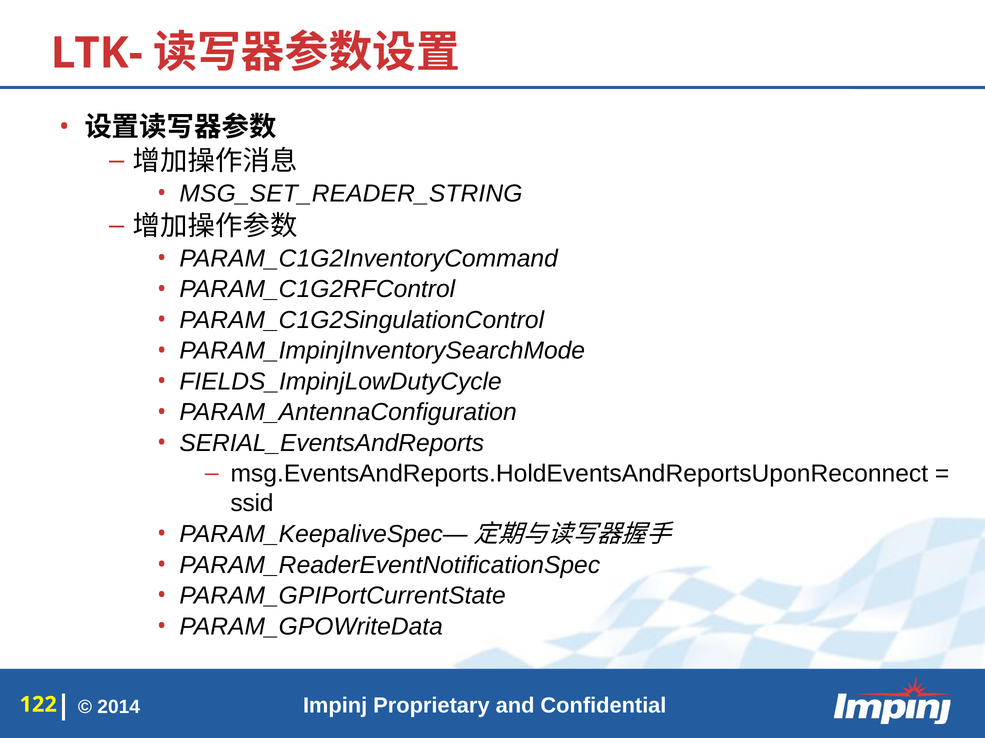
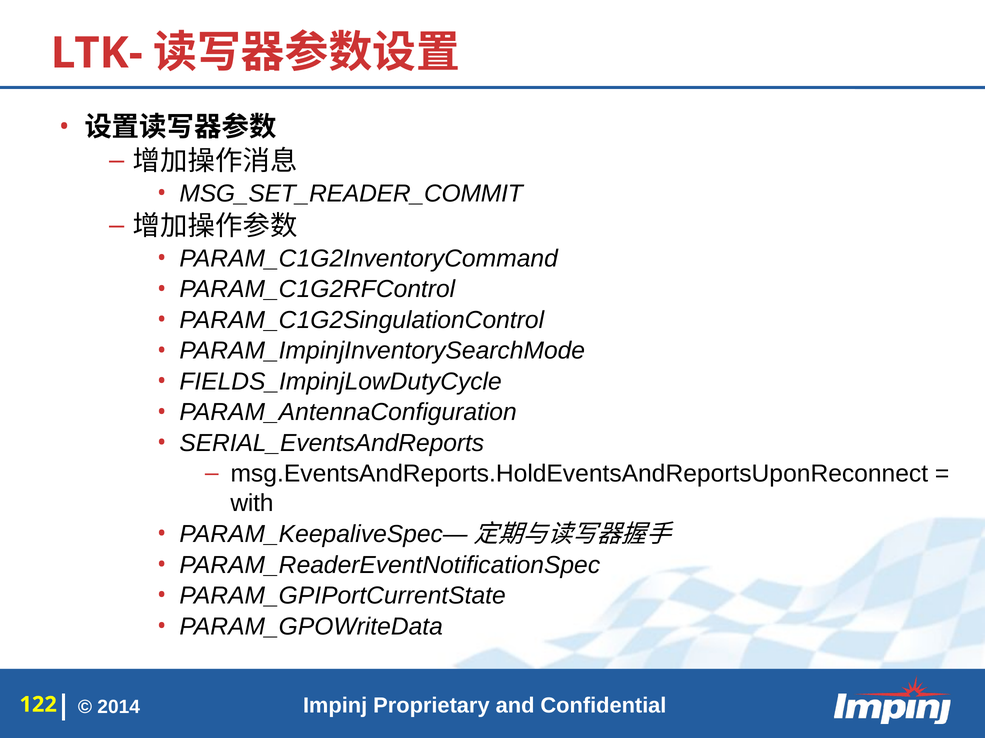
MSG_SET_READER_STRING: MSG_SET_READER_STRING -> MSG_SET_READER_COMMIT
ssid: ssid -> with
